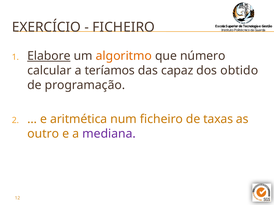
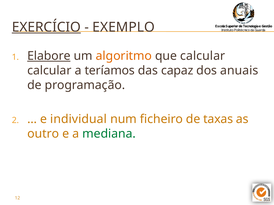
EXERCÍCIO underline: none -> present
FICHEIRO at (124, 27): FICHEIRO -> EXEMPLO
que número: número -> calcular
obtido: obtido -> anuais
aritmética: aritmética -> individual
mediana colour: purple -> green
